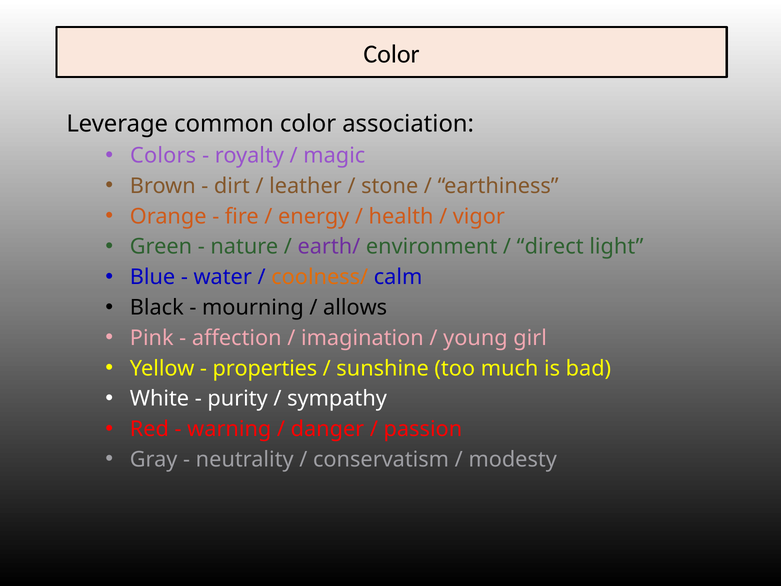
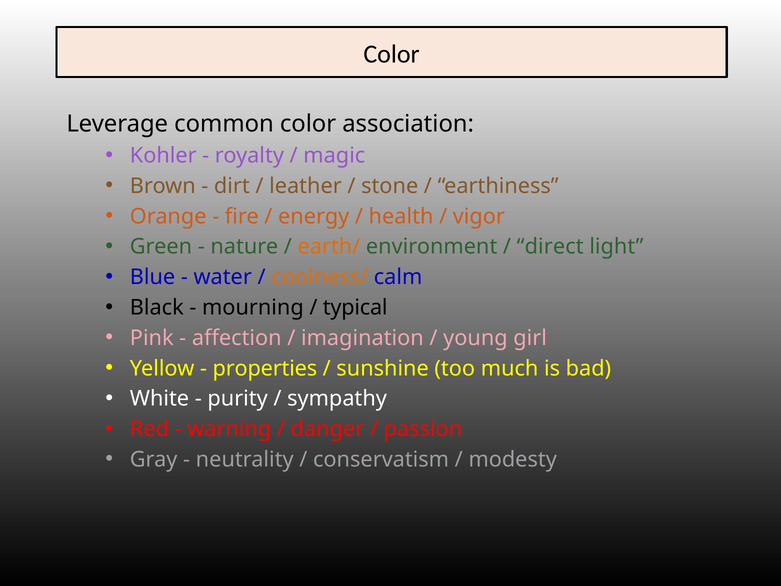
Colors: Colors -> Kohler
earth/ colour: purple -> orange
allows: allows -> typical
